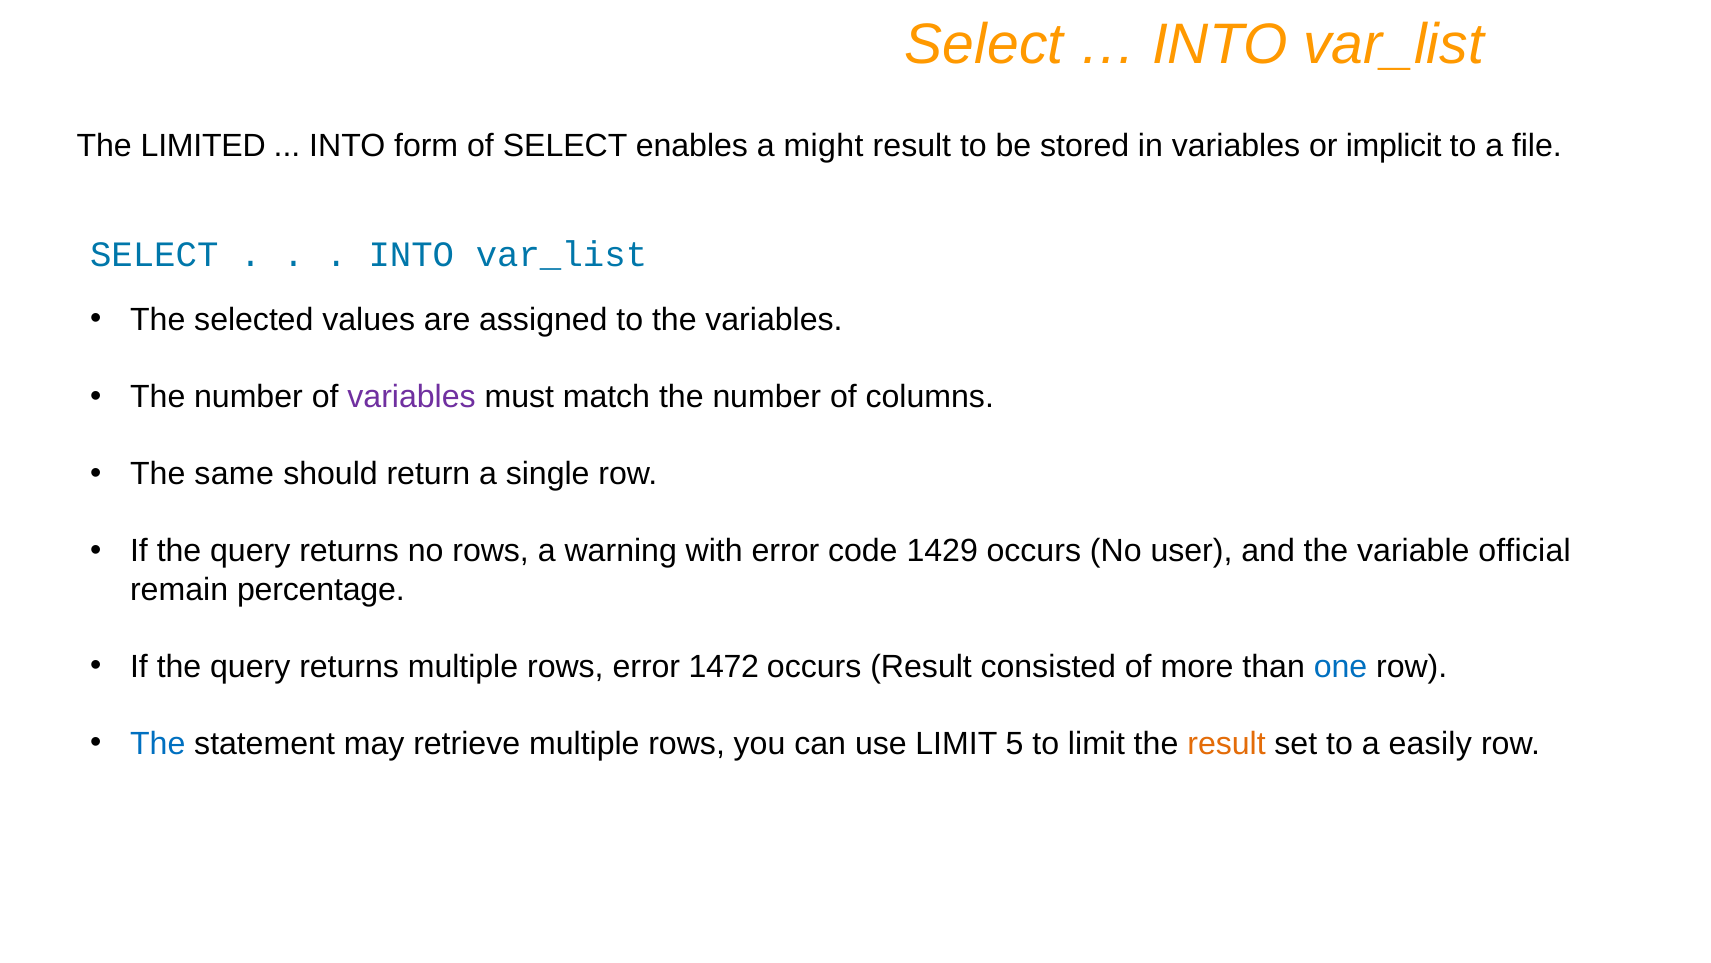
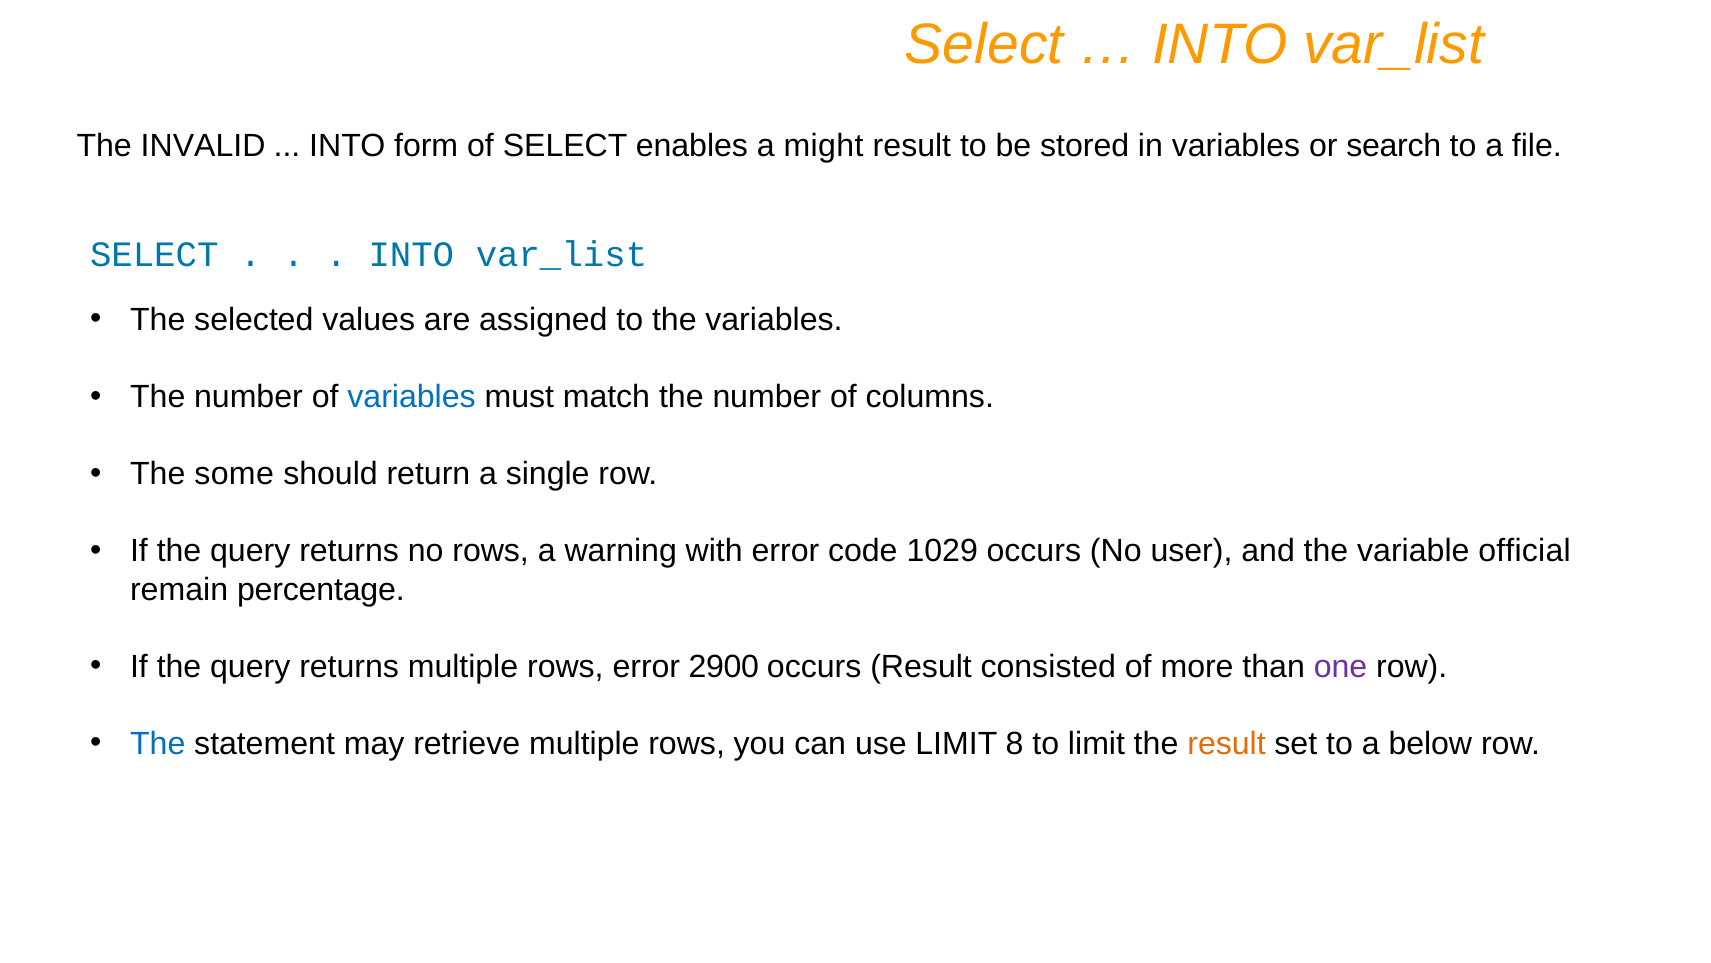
LIMITED: LIMITED -> INVALID
implicit: implicit -> search
variables at (412, 397) colour: purple -> blue
same: same -> some
1429: 1429 -> 1029
1472: 1472 -> 2900
one colour: blue -> purple
5: 5 -> 8
easily: easily -> below
